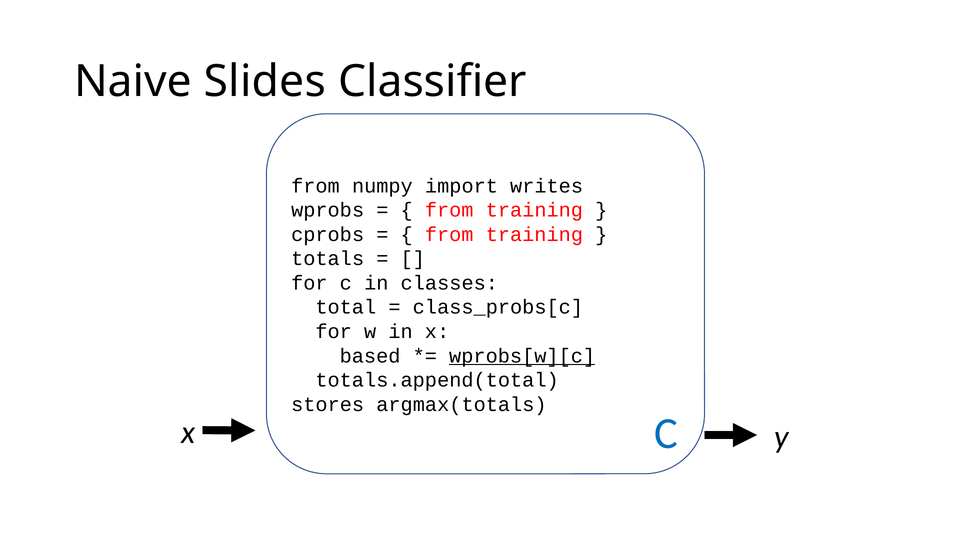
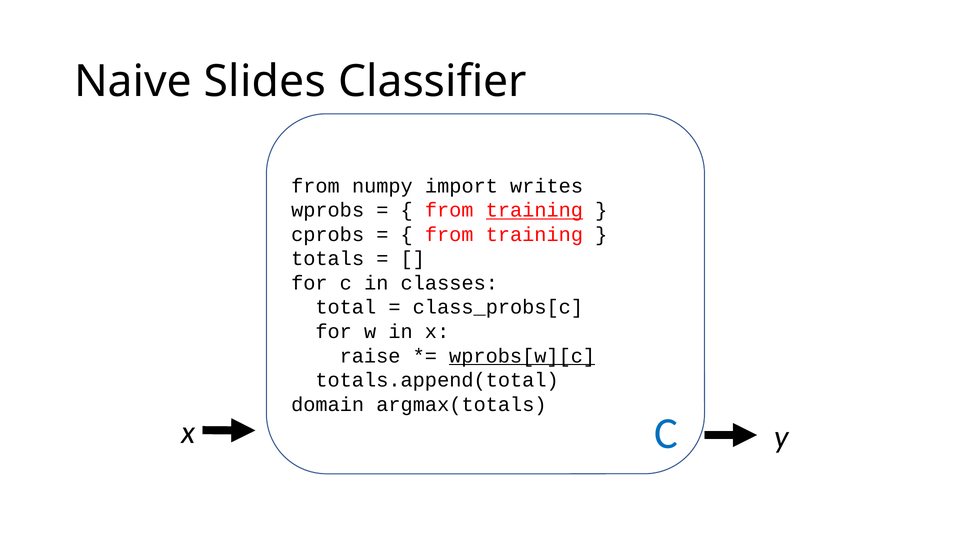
training at (534, 210) underline: none -> present
based: based -> raise
stores: stores -> domain
